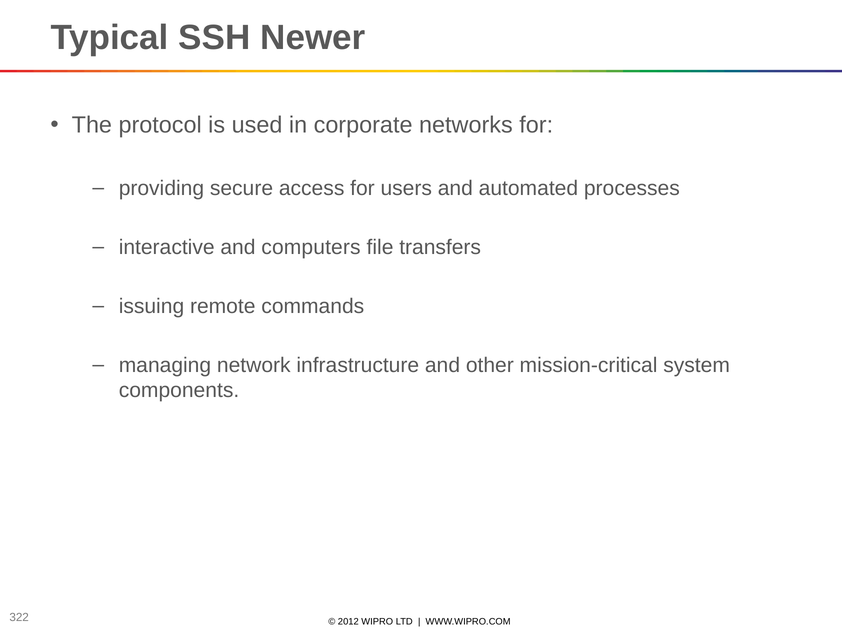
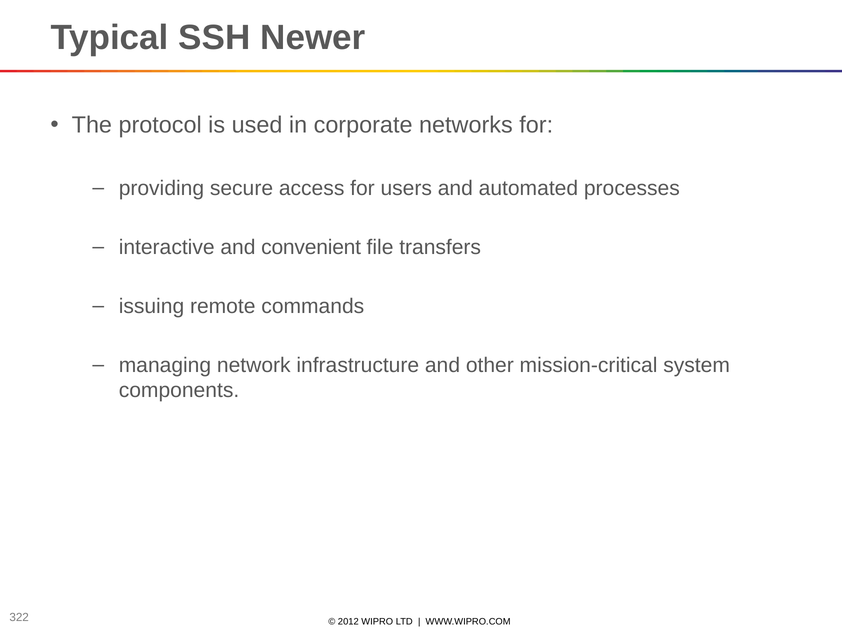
computers: computers -> convenient
